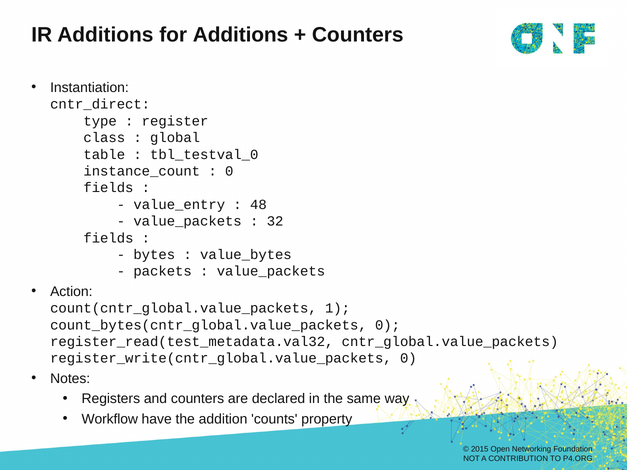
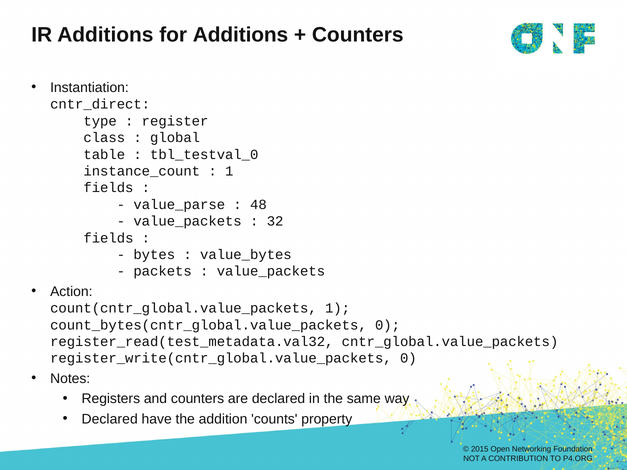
0 at (229, 171): 0 -> 1
value_entry: value_entry -> value_parse
Workflow at (110, 419): Workflow -> Declared
